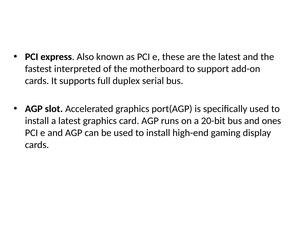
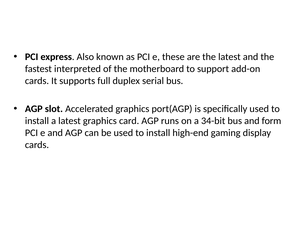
20-bit: 20-bit -> 34-bit
ones: ones -> form
